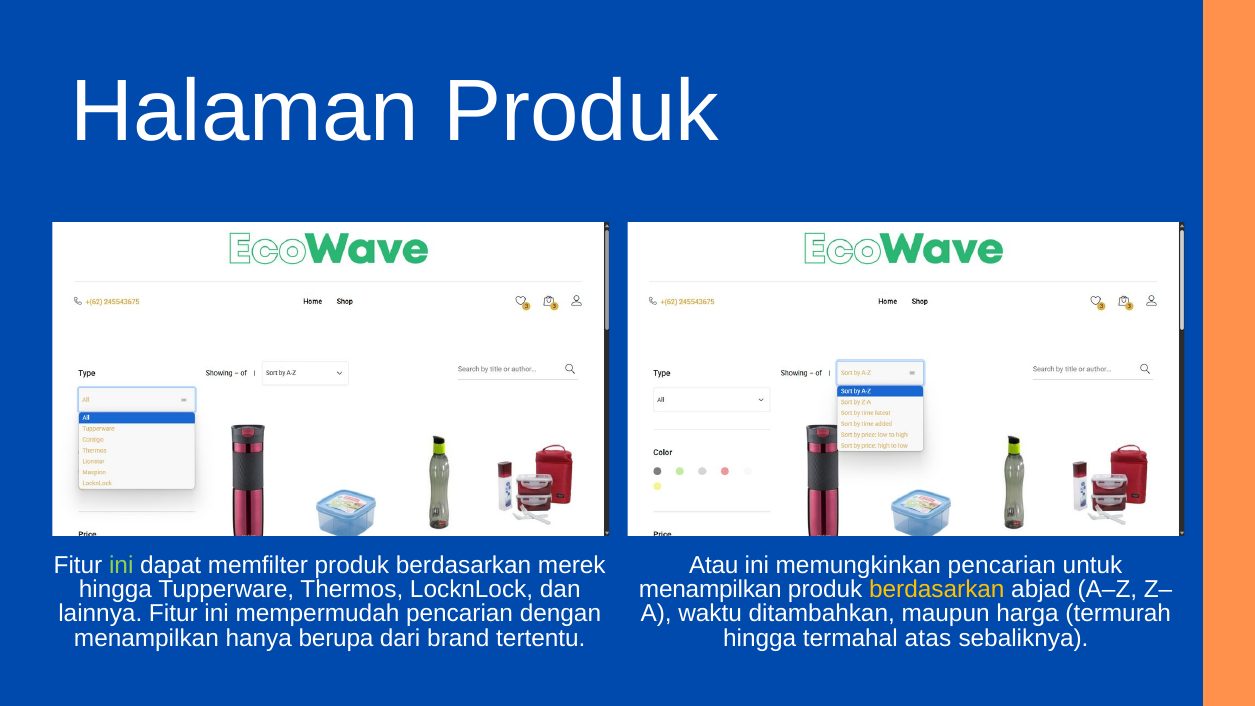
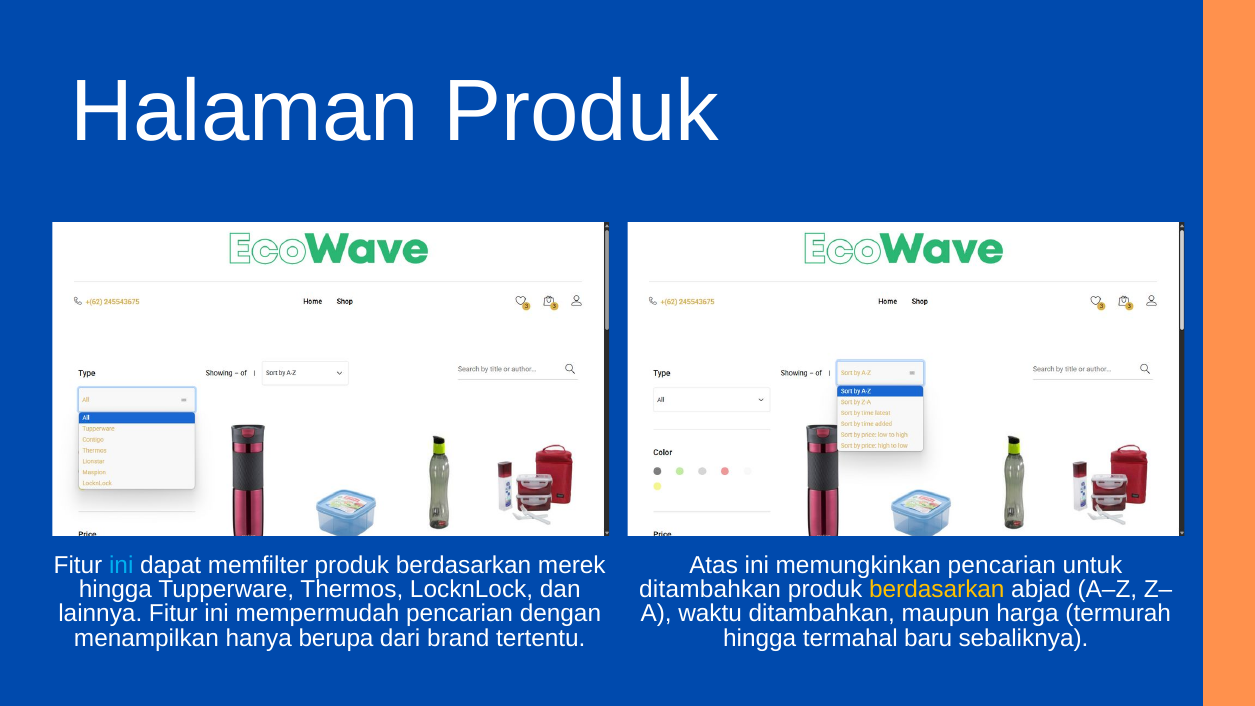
ini at (121, 565) colour: light green -> light blue
Atau: Atau -> Atas
menampilkan at (710, 589): menampilkan -> ditambahkan
atas: atas -> baru
